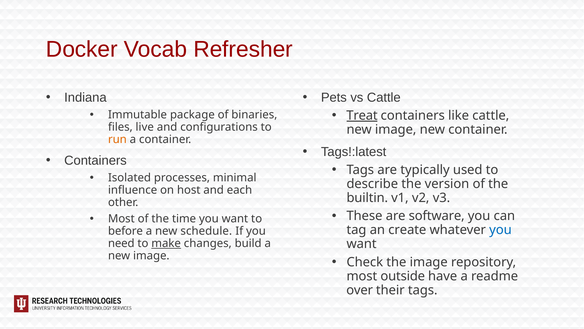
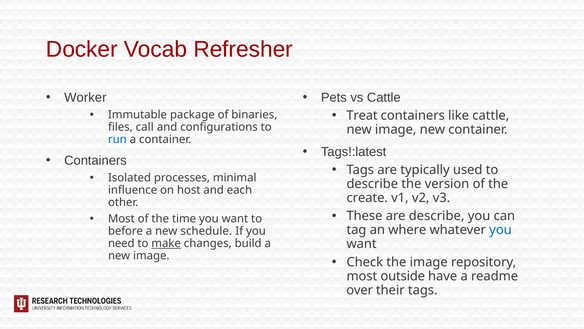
Indiana: Indiana -> Worker
Treat underline: present -> none
live: live -> call
run colour: orange -> blue
builtin: builtin -> create
are software: software -> describe
create: create -> where
